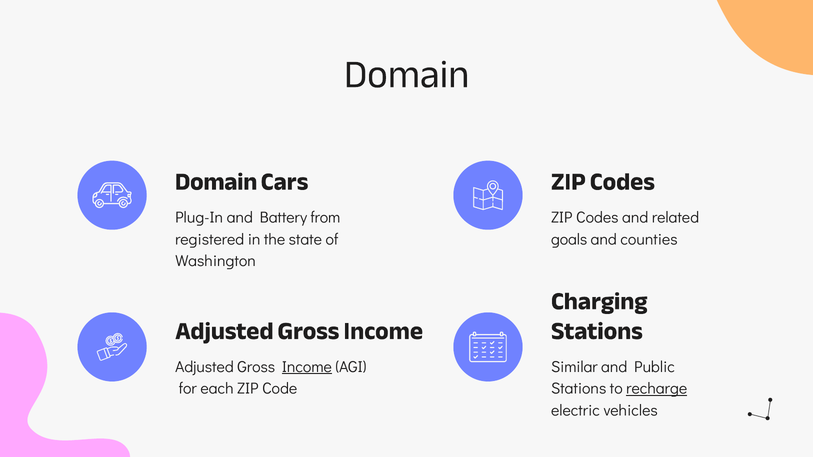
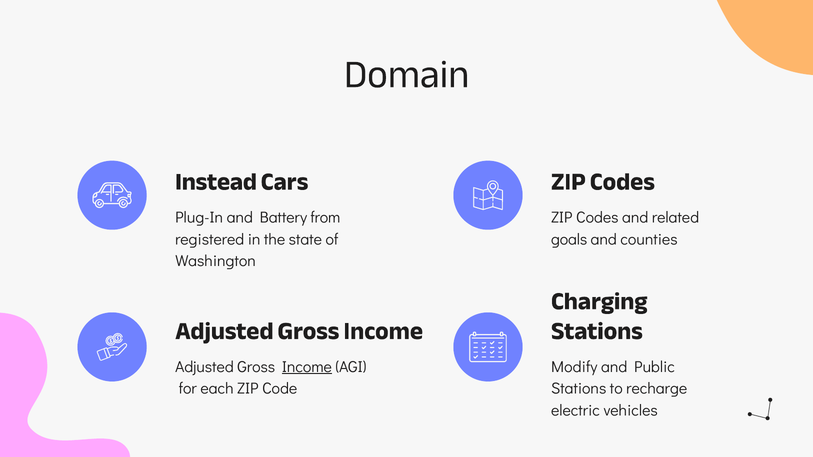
Domain at (216, 182): Domain -> Instead
Similar: Similar -> Modify
recharge underline: present -> none
